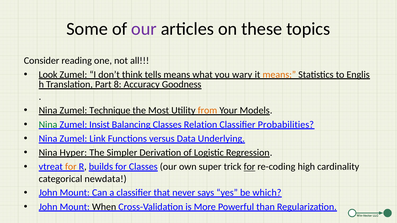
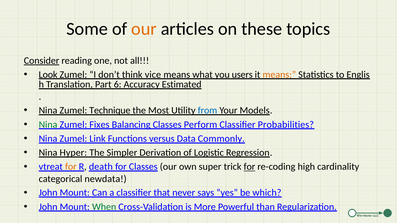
our at (144, 29) colour: purple -> orange
Consider underline: none -> present
tells: tells -> vice
wary: wary -> users
8: 8 -> 6
Goodness: Goodness -> Estimated
from colour: orange -> blue
Insist: Insist -> Fixes
Relation: Relation -> Perform
Underlying: Underlying -> Commonly
builds: builds -> death
When colour: black -> green
